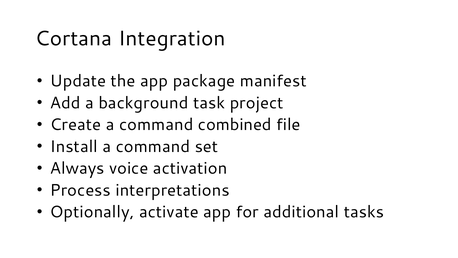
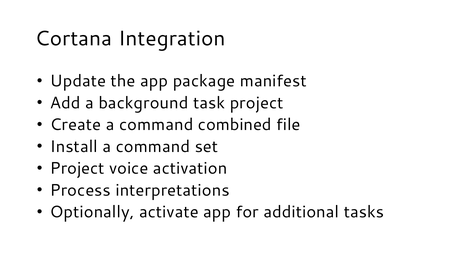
Always at (77, 168): Always -> Project
